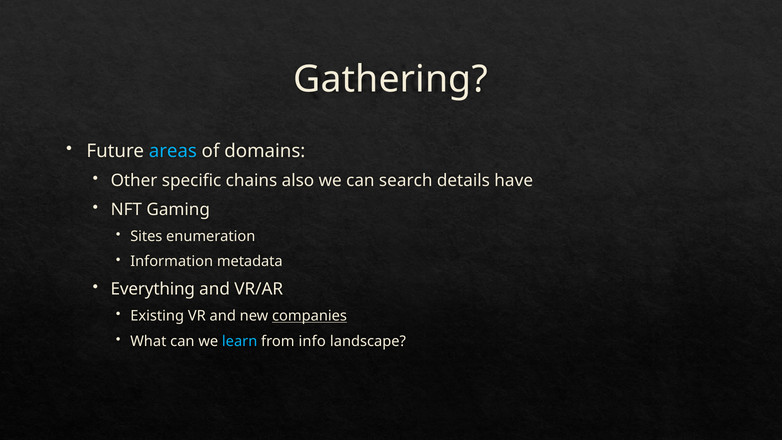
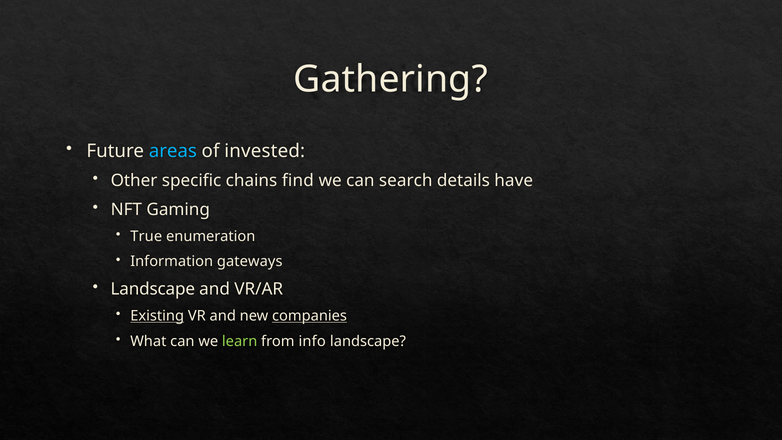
domains: domains -> invested
also: also -> find
Sites: Sites -> True
metadata: metadata -> gateways
Everything at (153, 289): Everything -> Landscape
Existing underline: none -> present
learn colour: light blue -> light green
